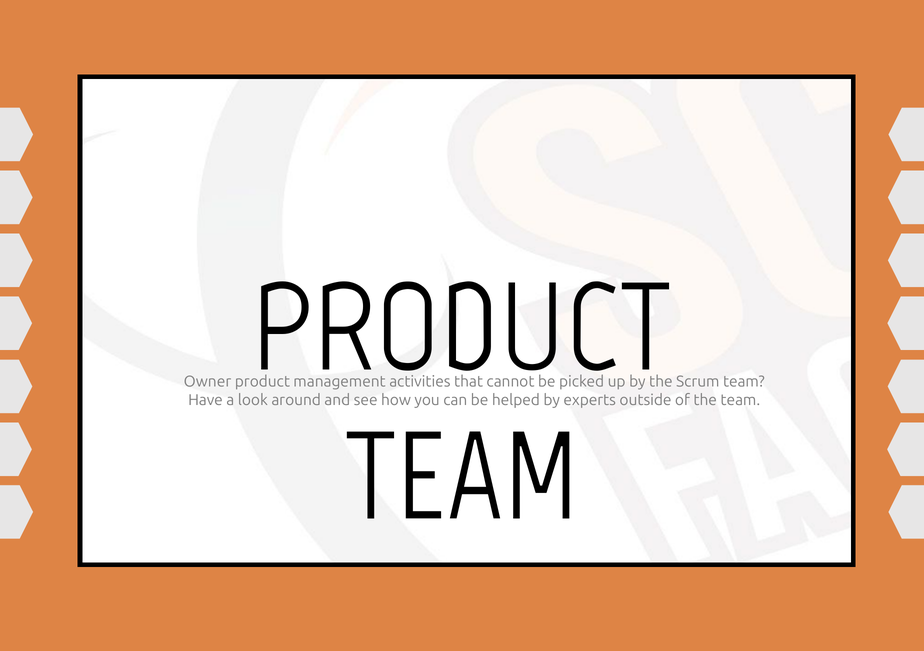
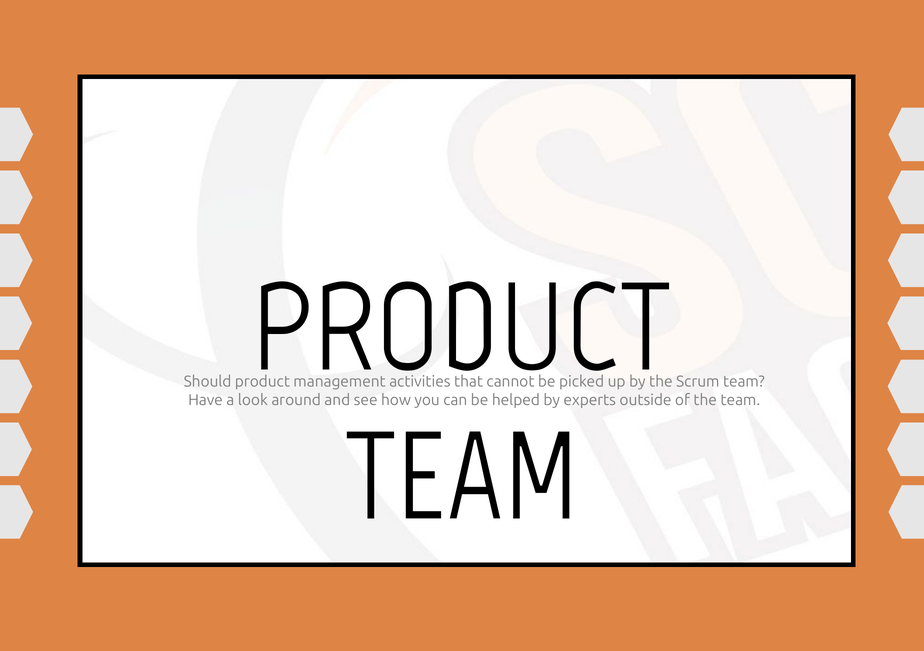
Owner: Owner -> Should
